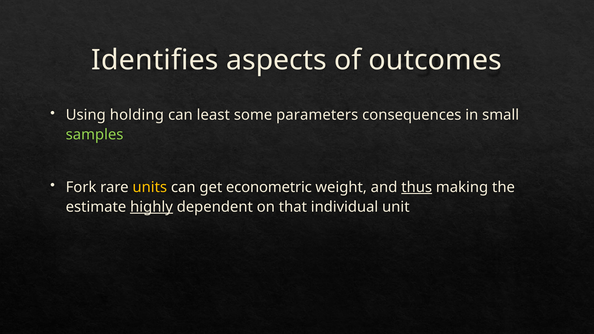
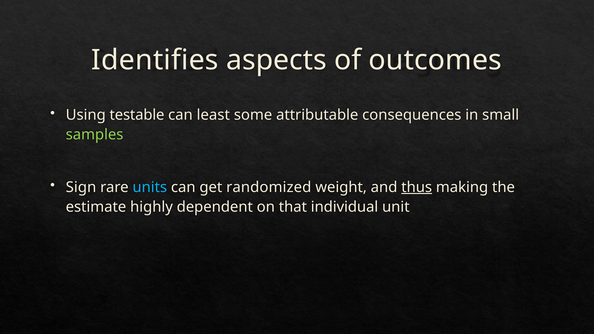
holding: holding -> testable
parameters: parameters -> attributable
Fork: Fork -> Sign
units colour: yellow -> light blue
econometric: econometric -> randomized
highly underline: present -> none
